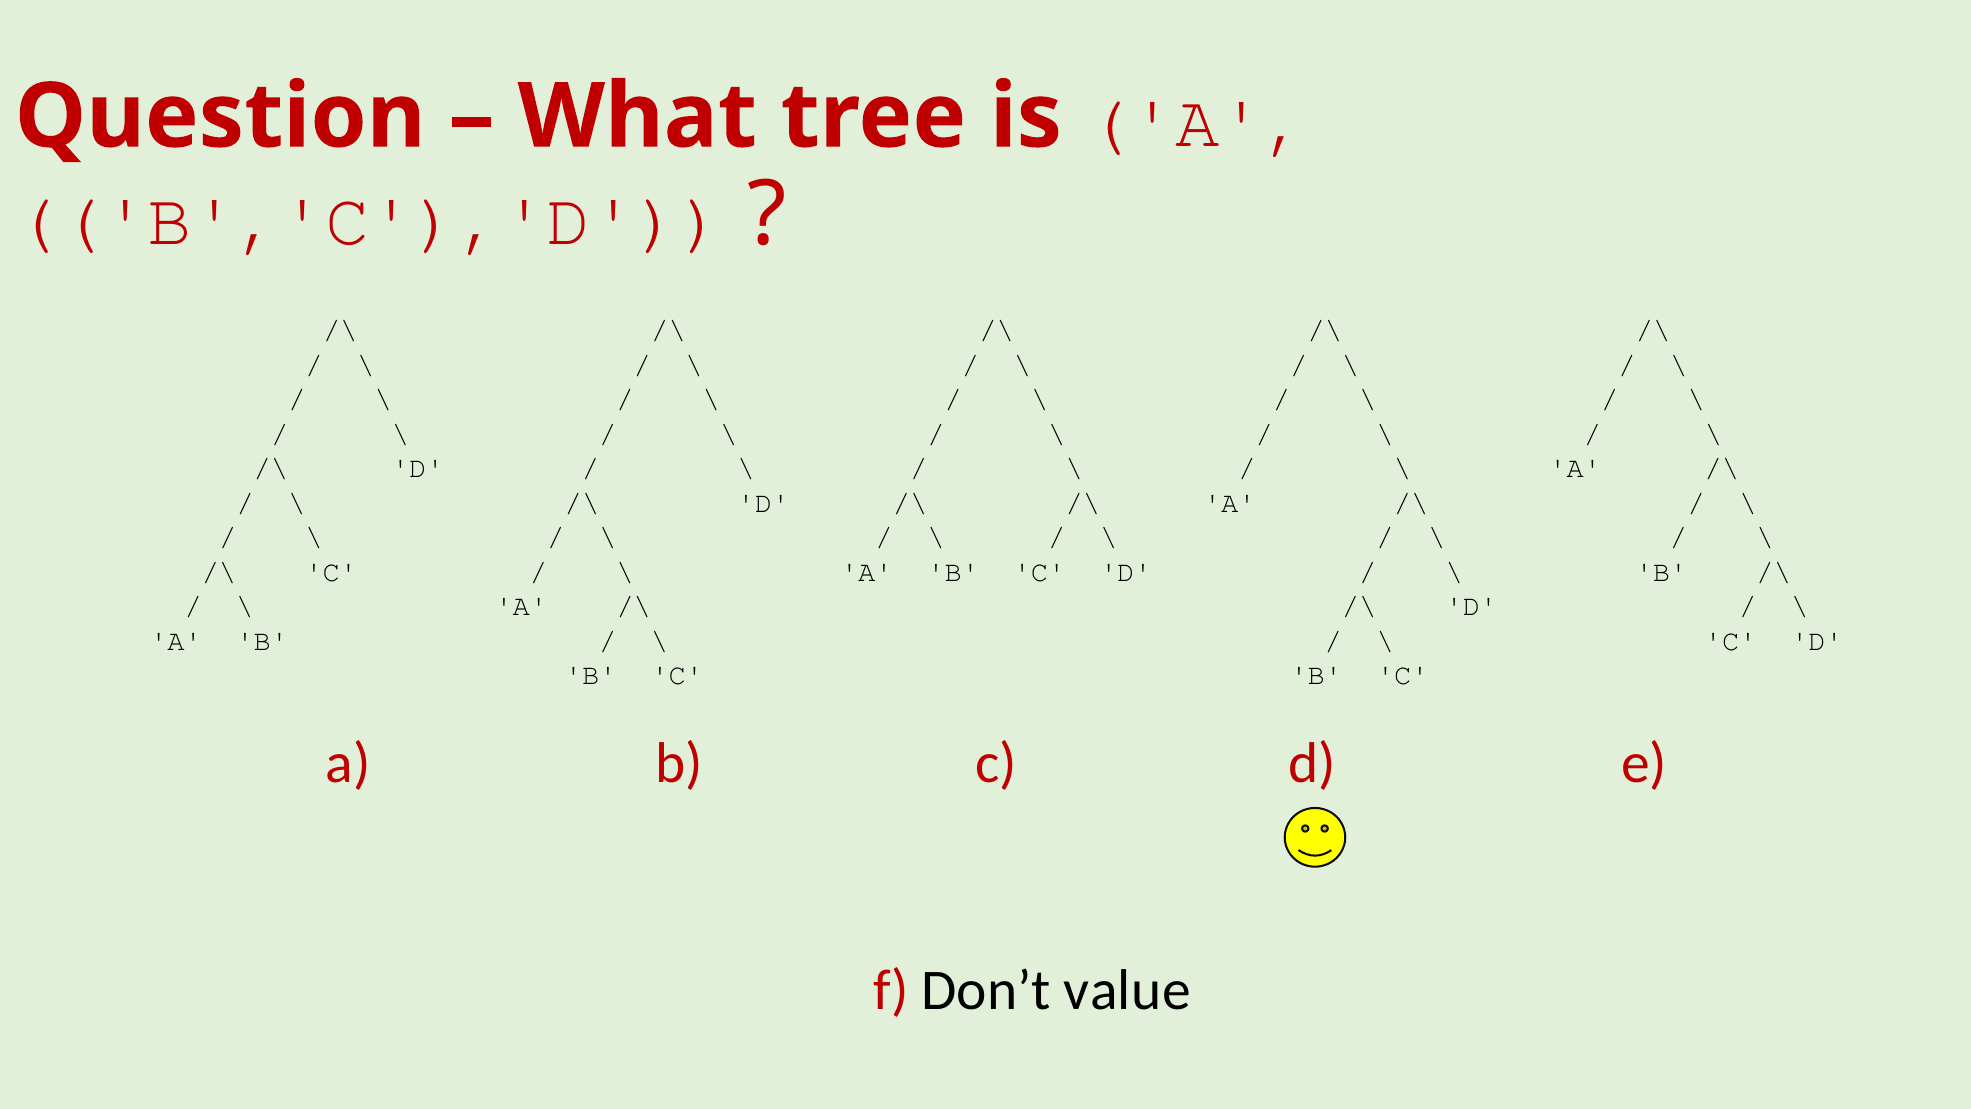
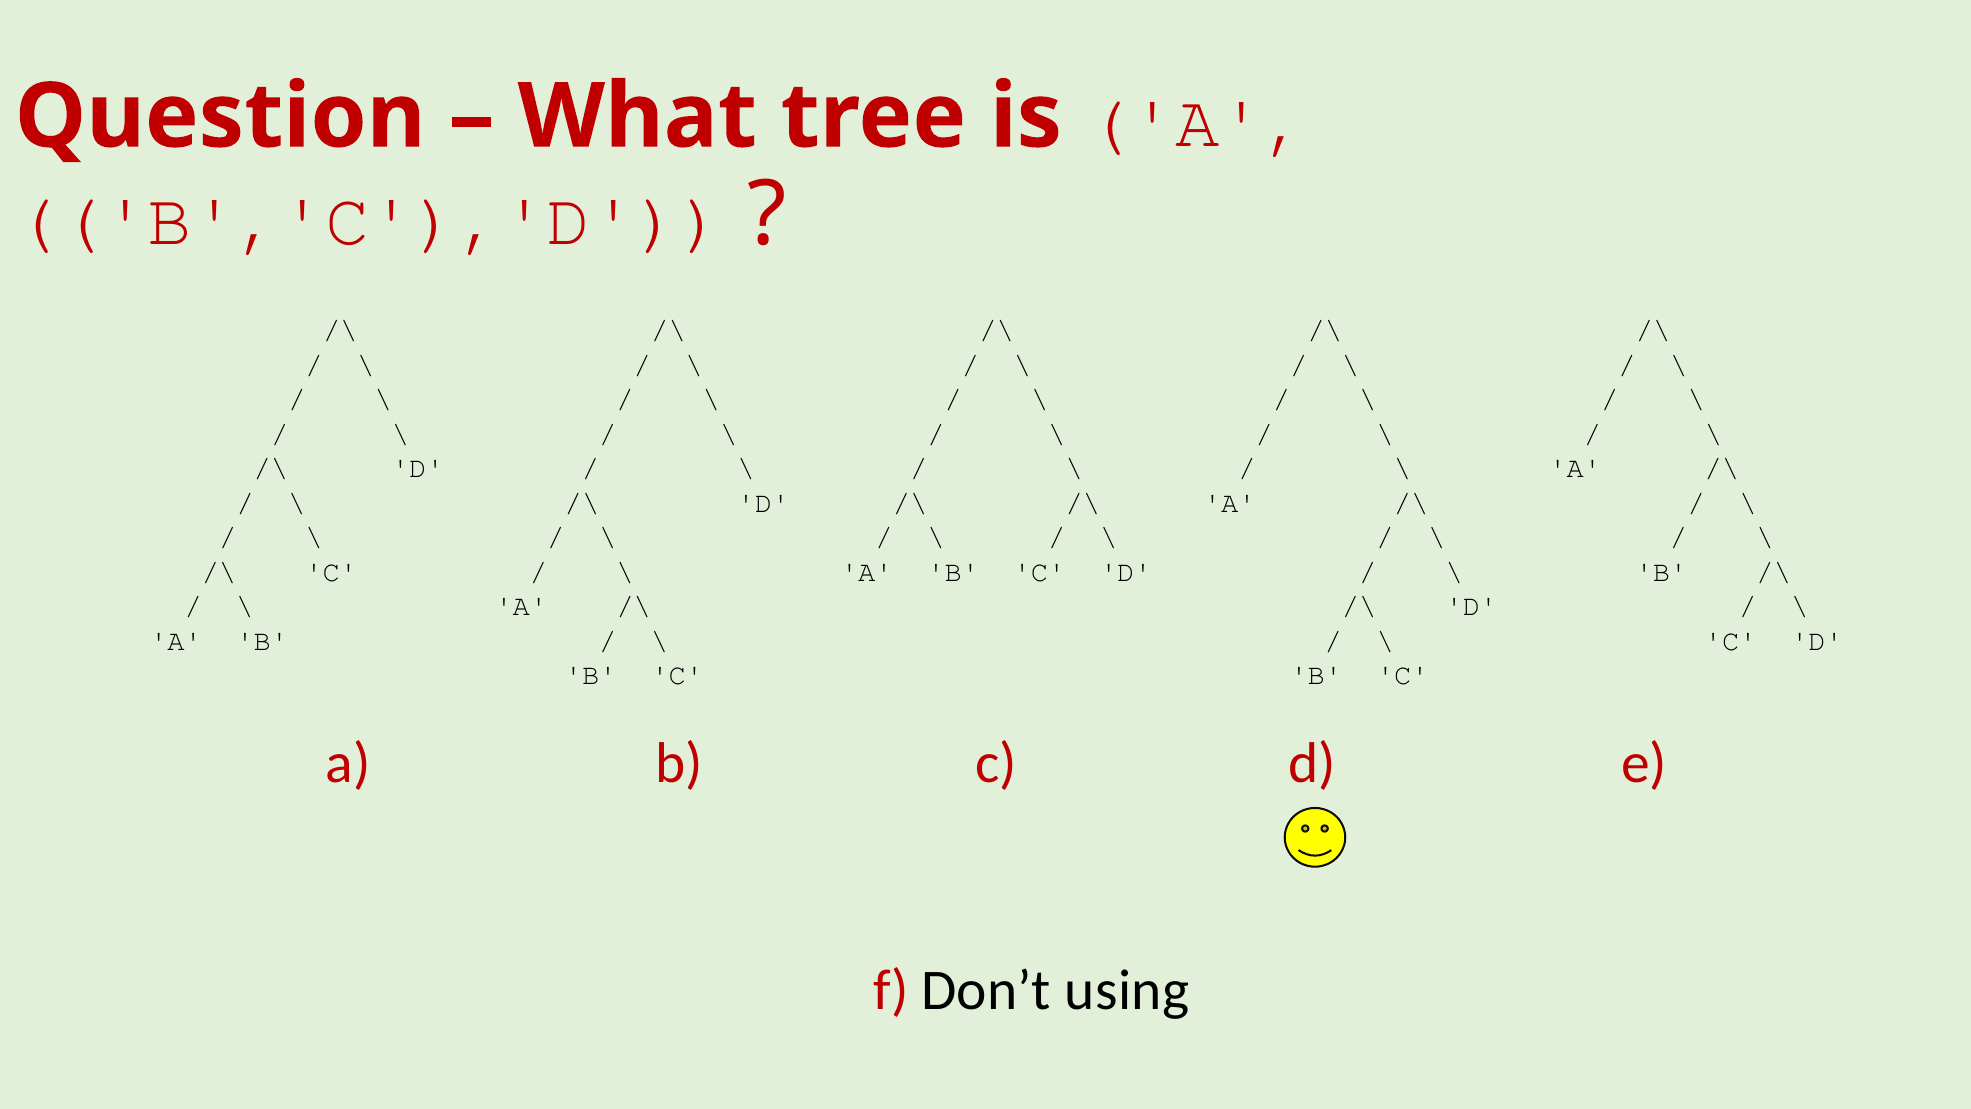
value: value -> using
